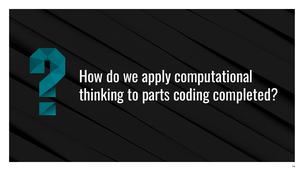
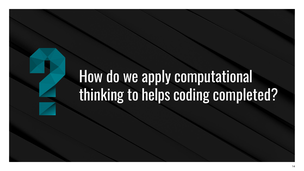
parts: parts -> helps
